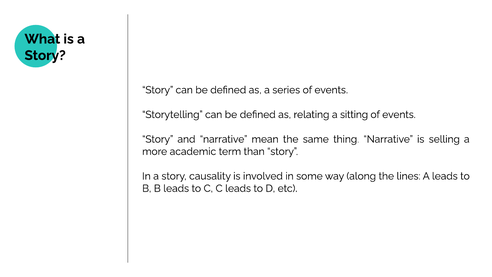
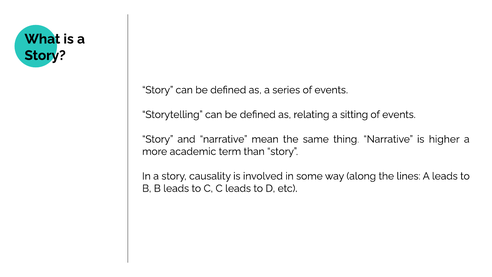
selling: selling -> higher
